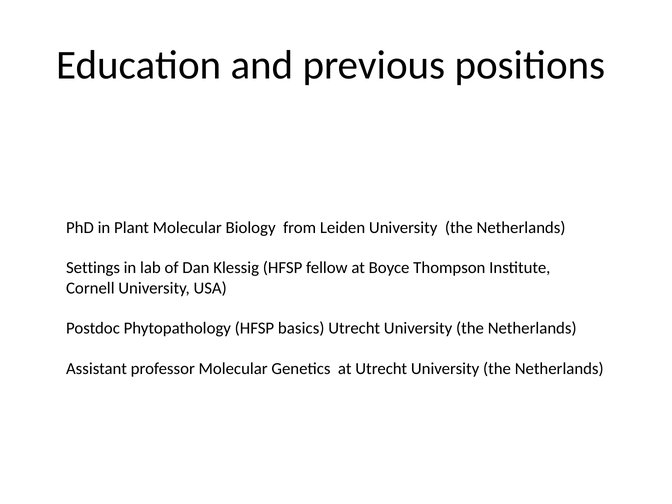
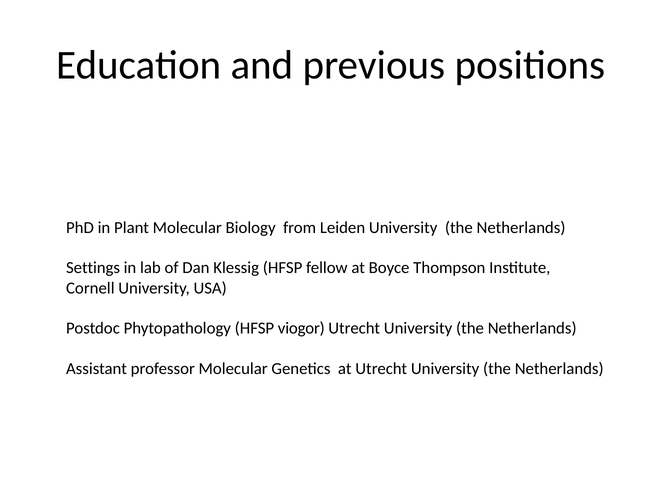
basics: basics -> viogor
